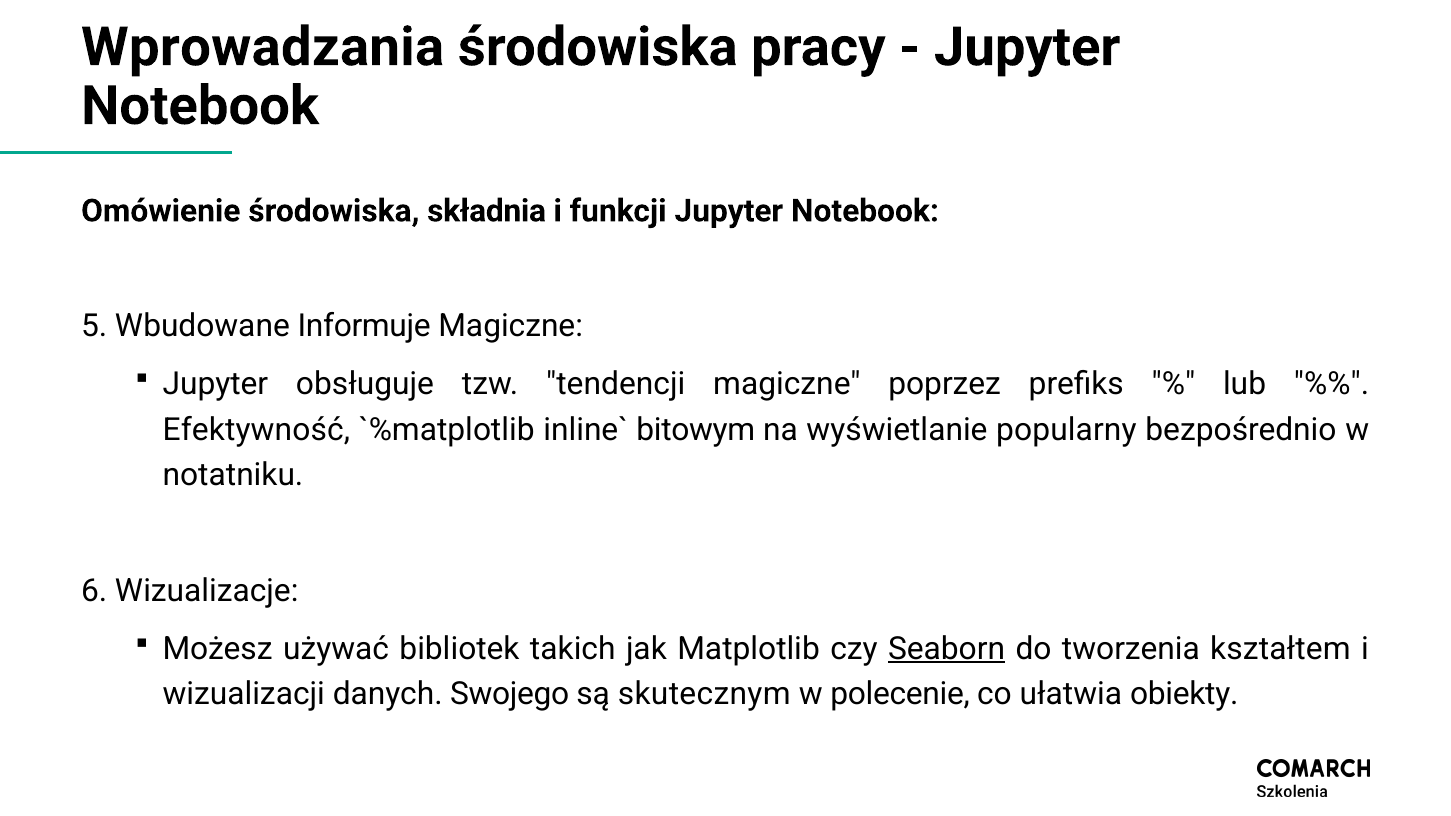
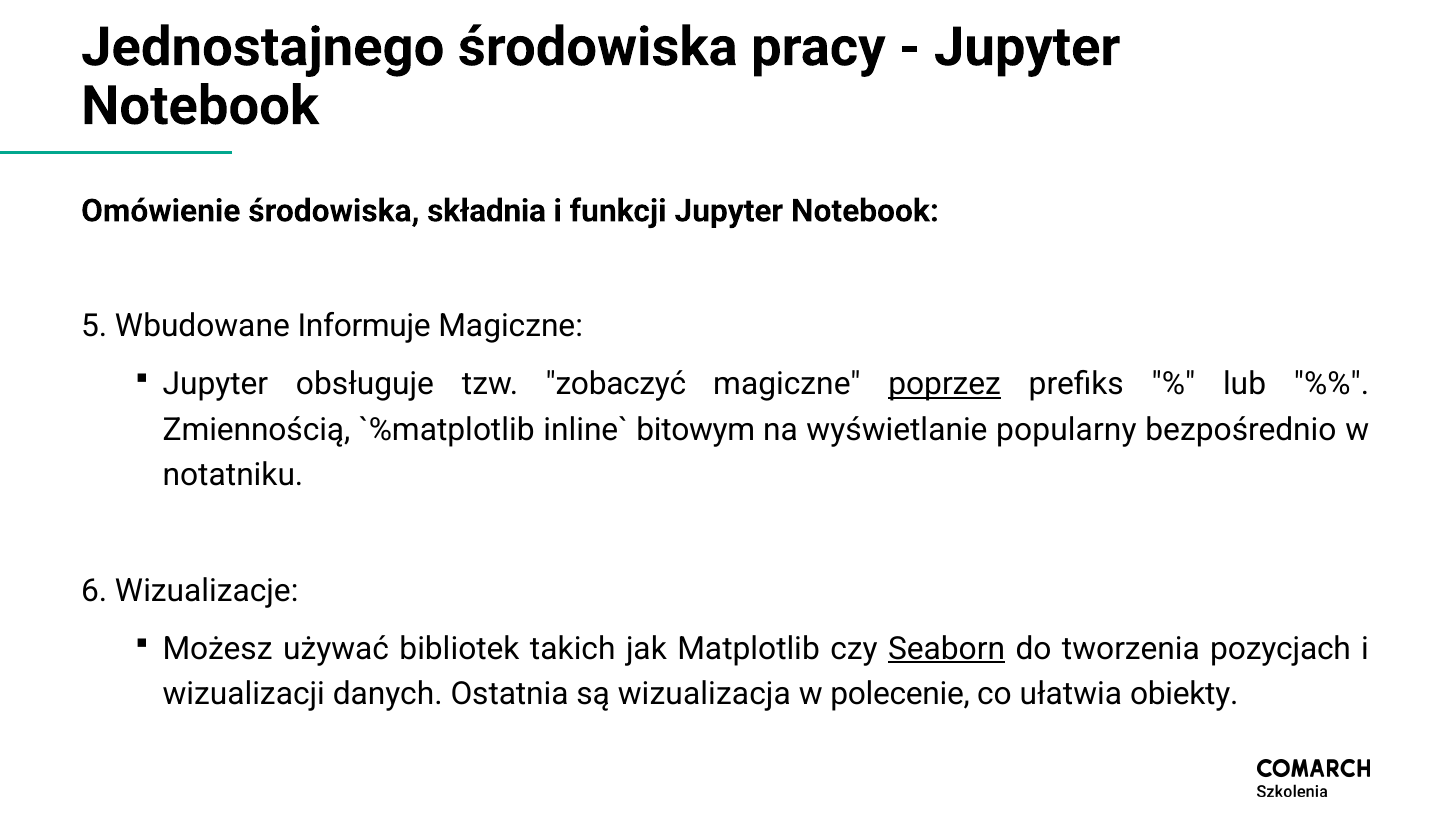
Wprowadzania: Wprowadzania -> Jednostajnego
tendencji: tendencji -> zobaczyć
poprzez underline: none -> present
Efektywność: Efektywność -> Zmiennością
kształtem: kształtem -> pozycjach
Swojego: Swojego -> Ostatnia
skutecznym: skutecznym -> wizualizacja
